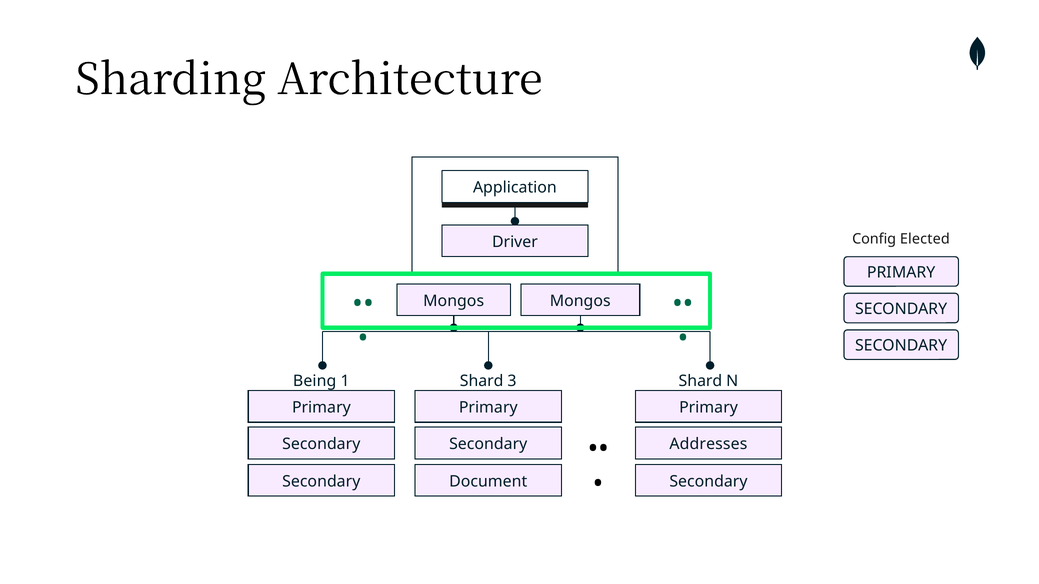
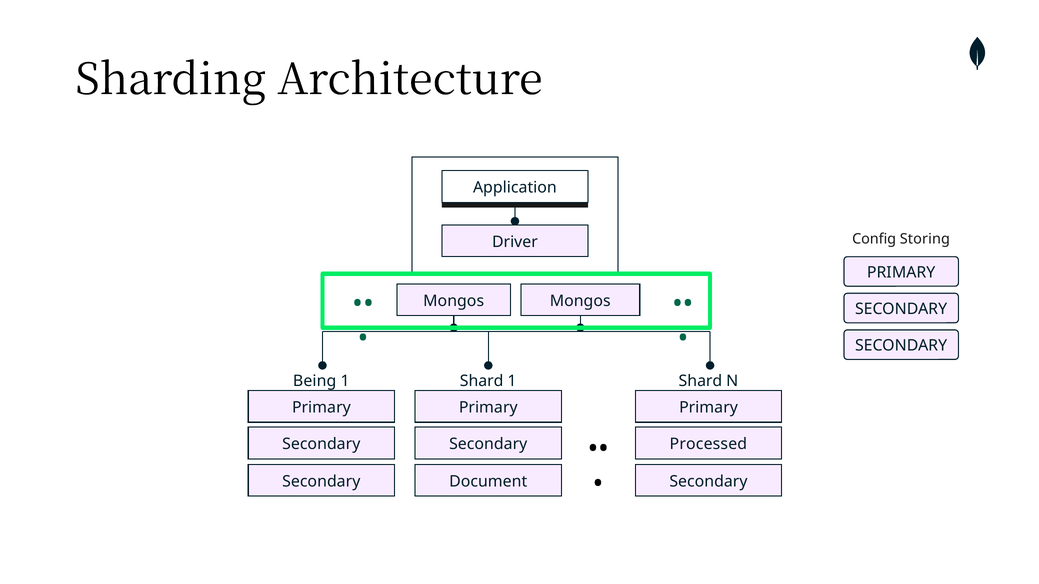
Elected: Elected -> Storing
Shard 3: 3 -> 1
Addresses: Addresses -> Processed
